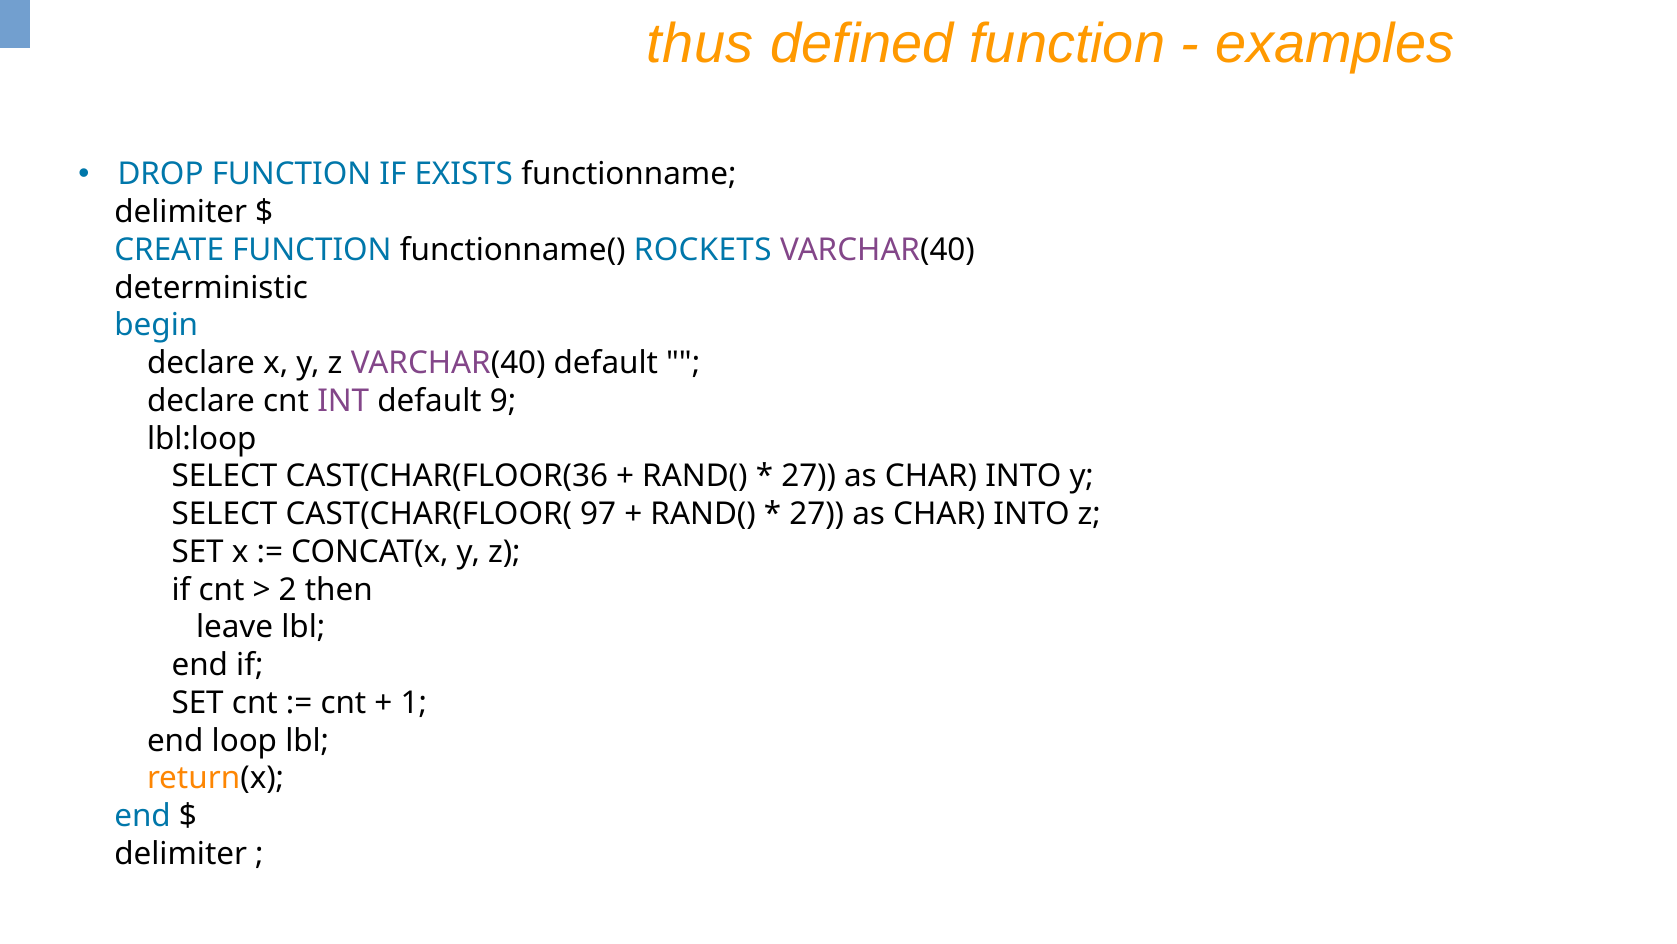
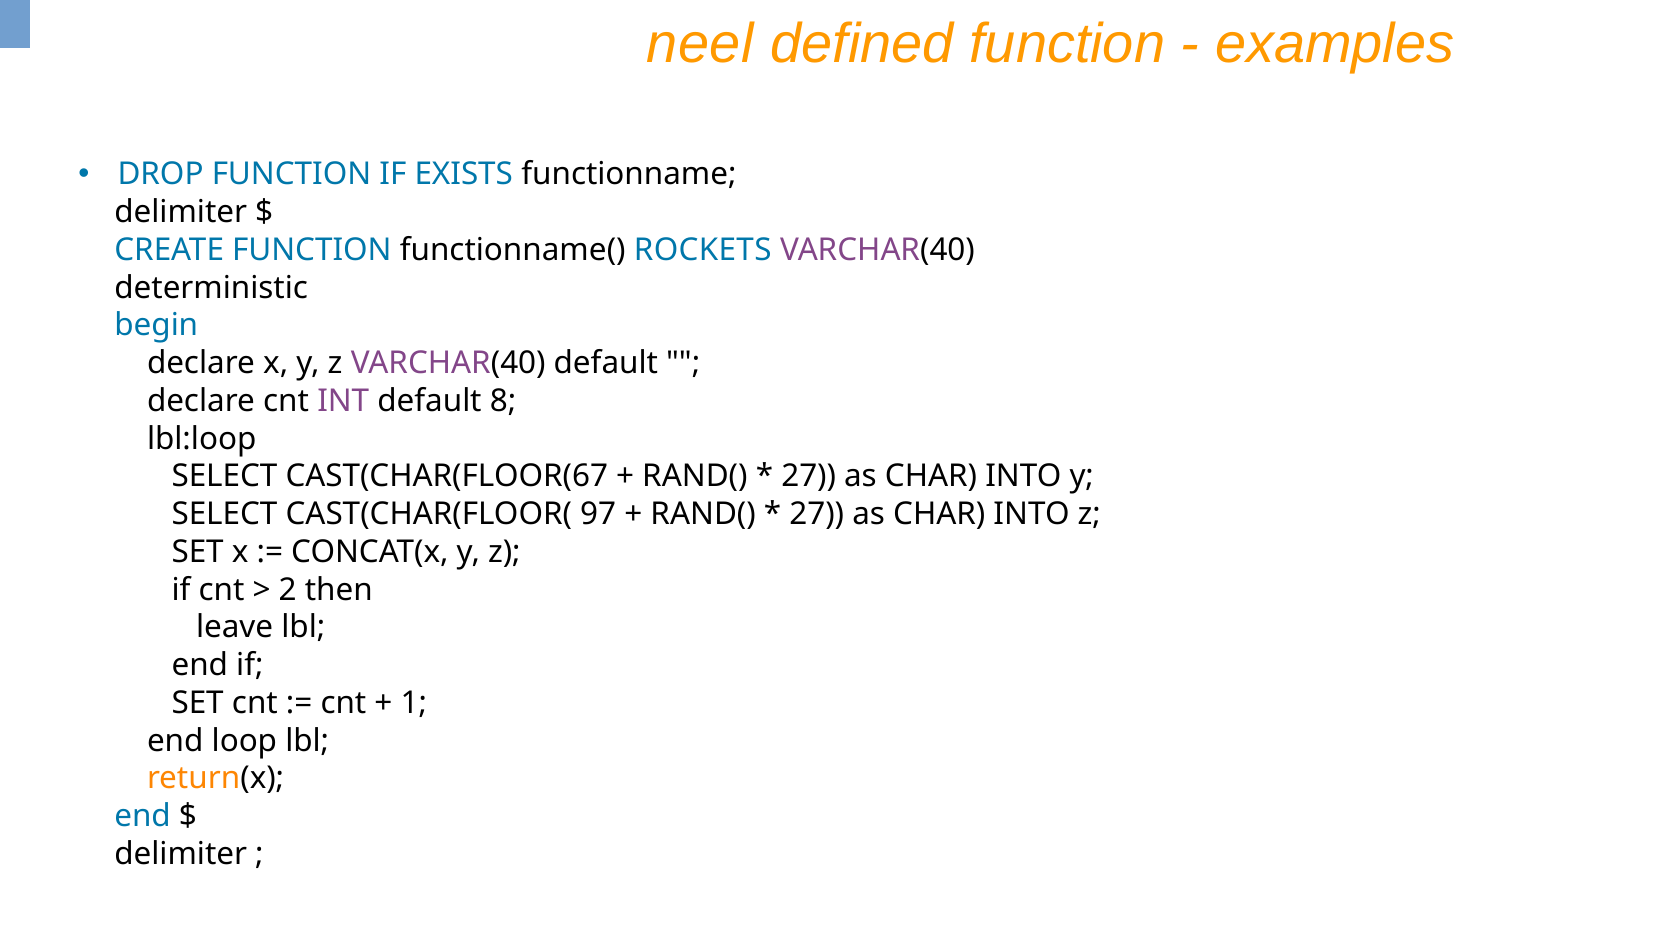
thus: thus -> neel
9: 9 -> 8
CAST(CHAR(FLOOR(36: CAST(CHAR(FLOOR(36 -> CAST(CHAR(FLOOR(67
